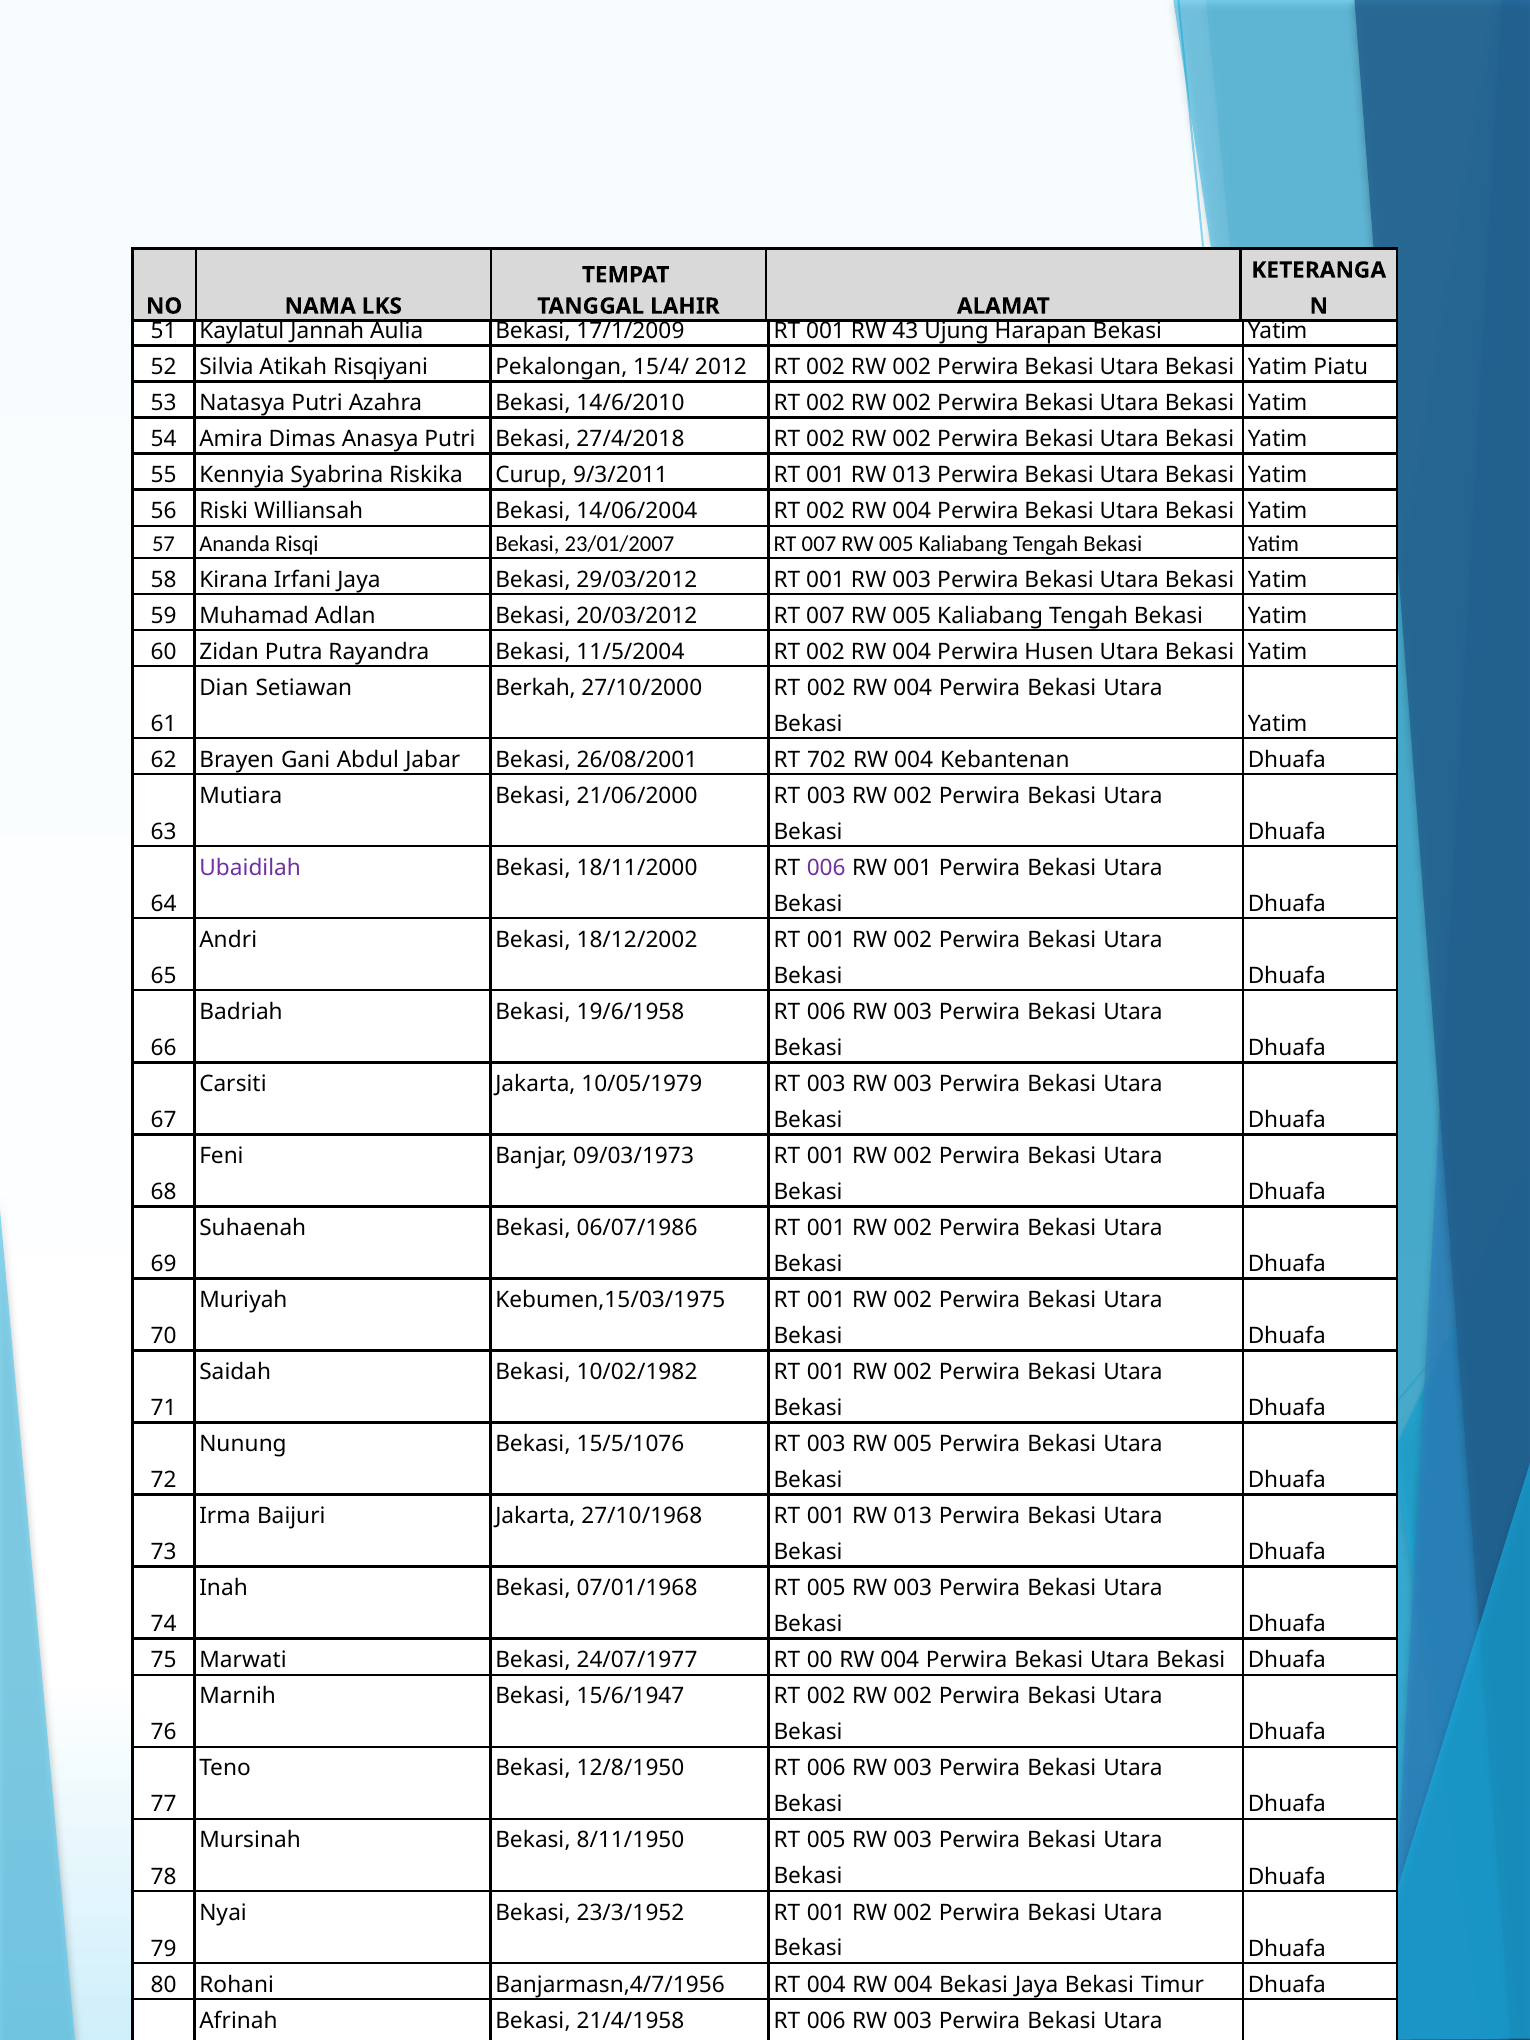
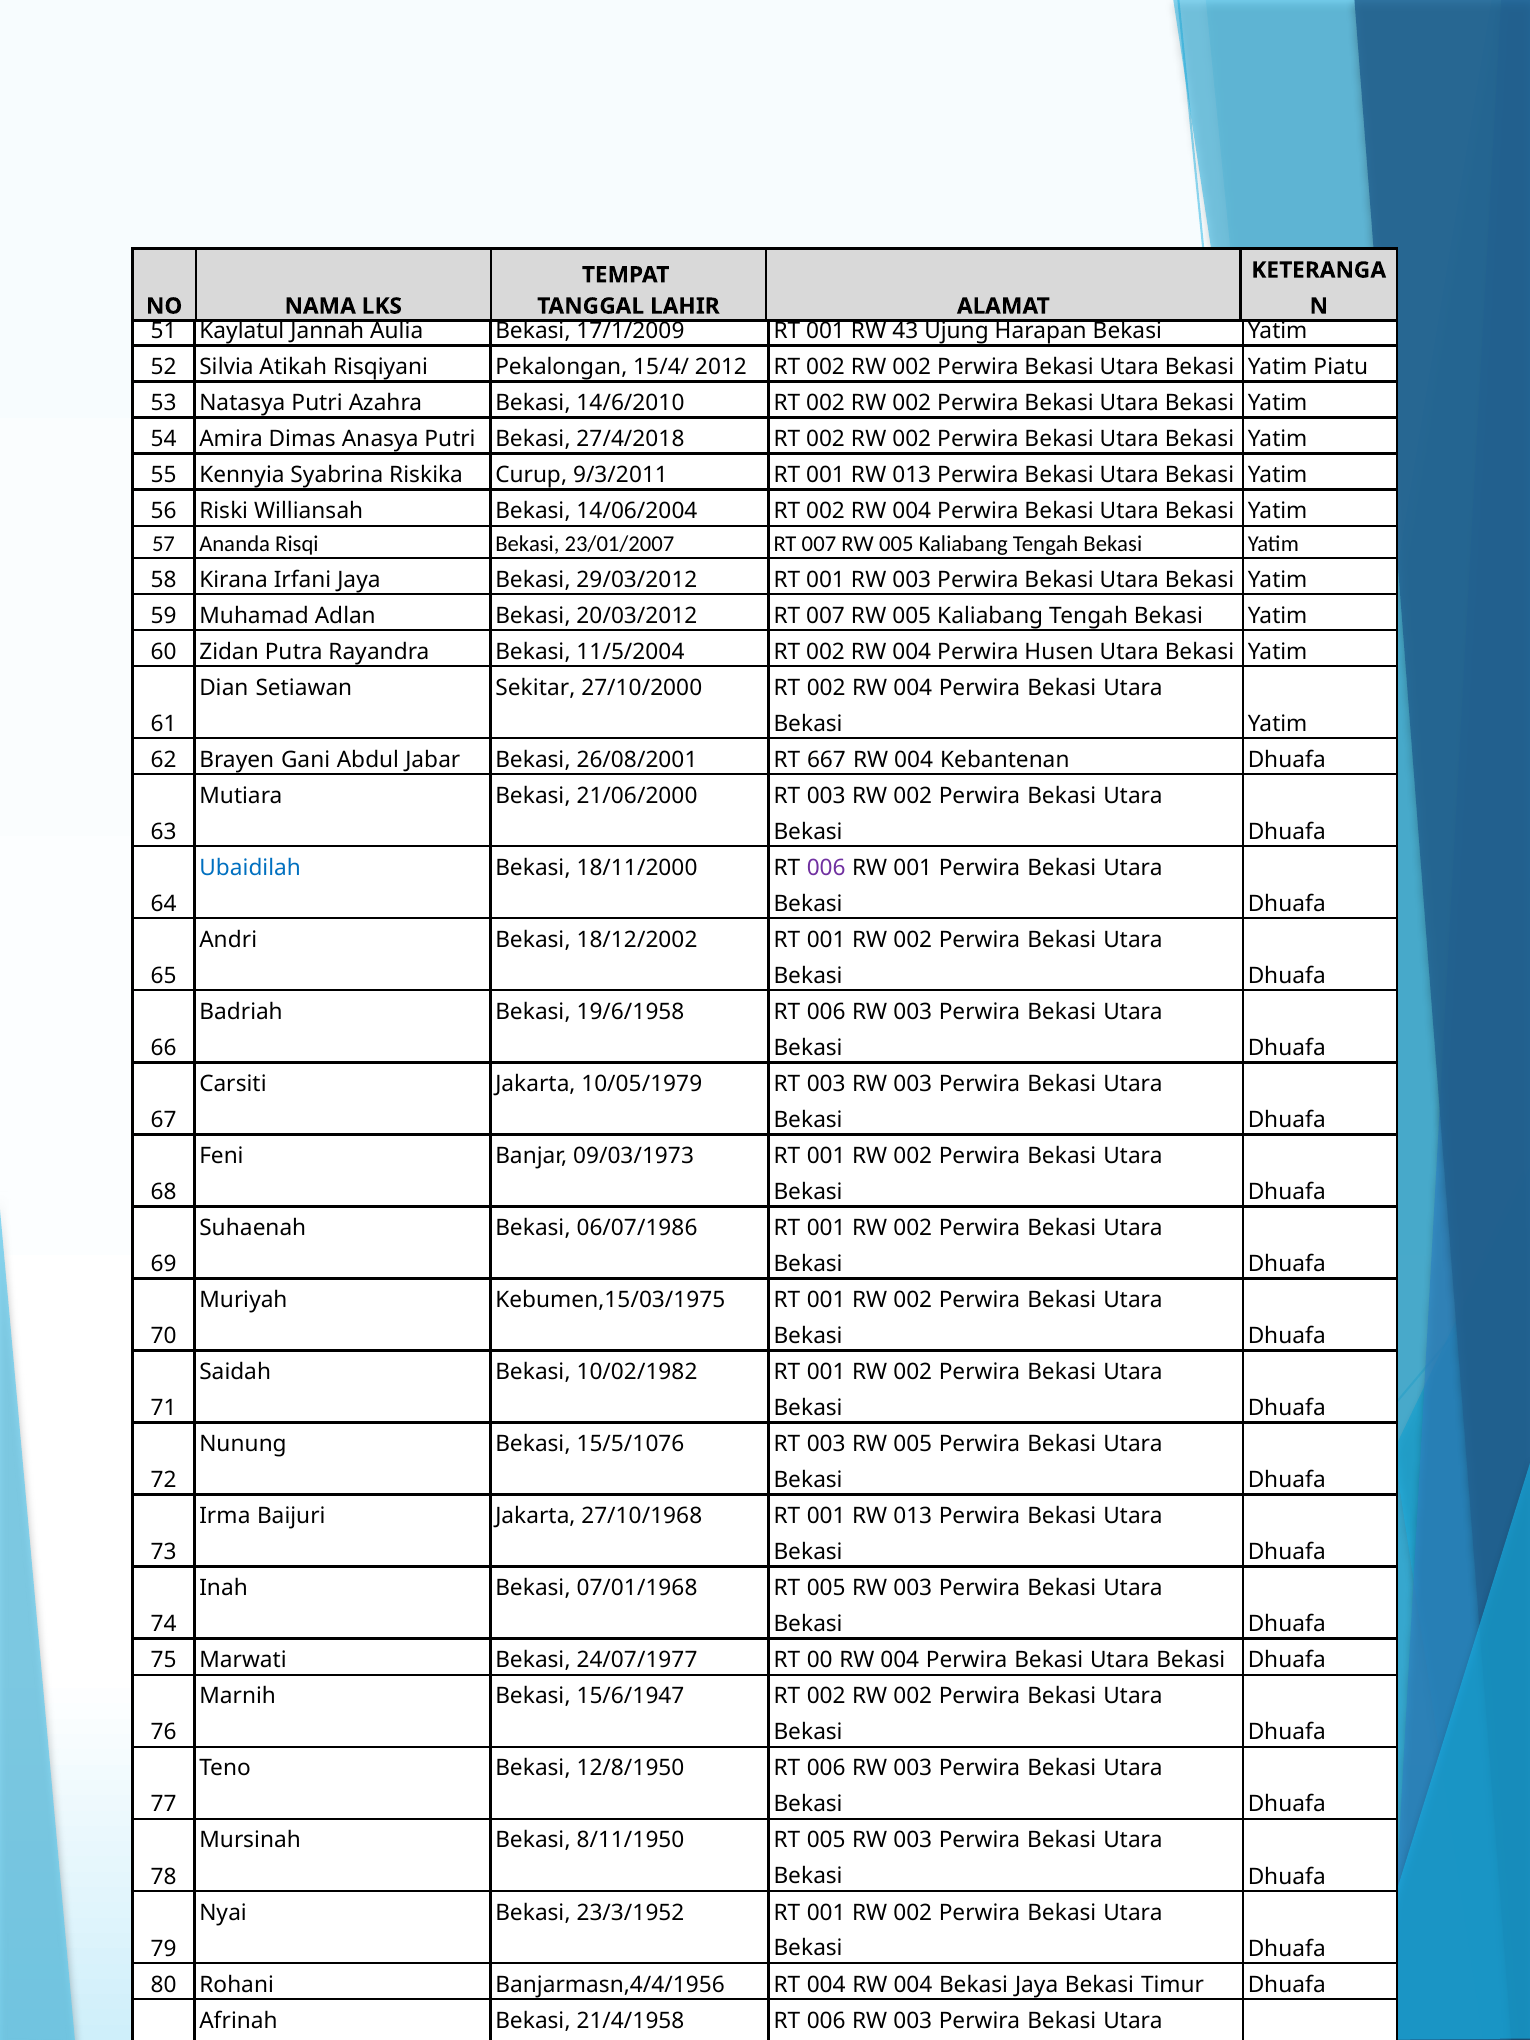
Berkah: Berkah -> Sekitar
702: 702 -> 667
Ubaidilah colour: purple -> blue
Banjarmasn,4/7/1956: Banjarmasn,4/7/1956 -> Banjarmasn,4/4/1956
